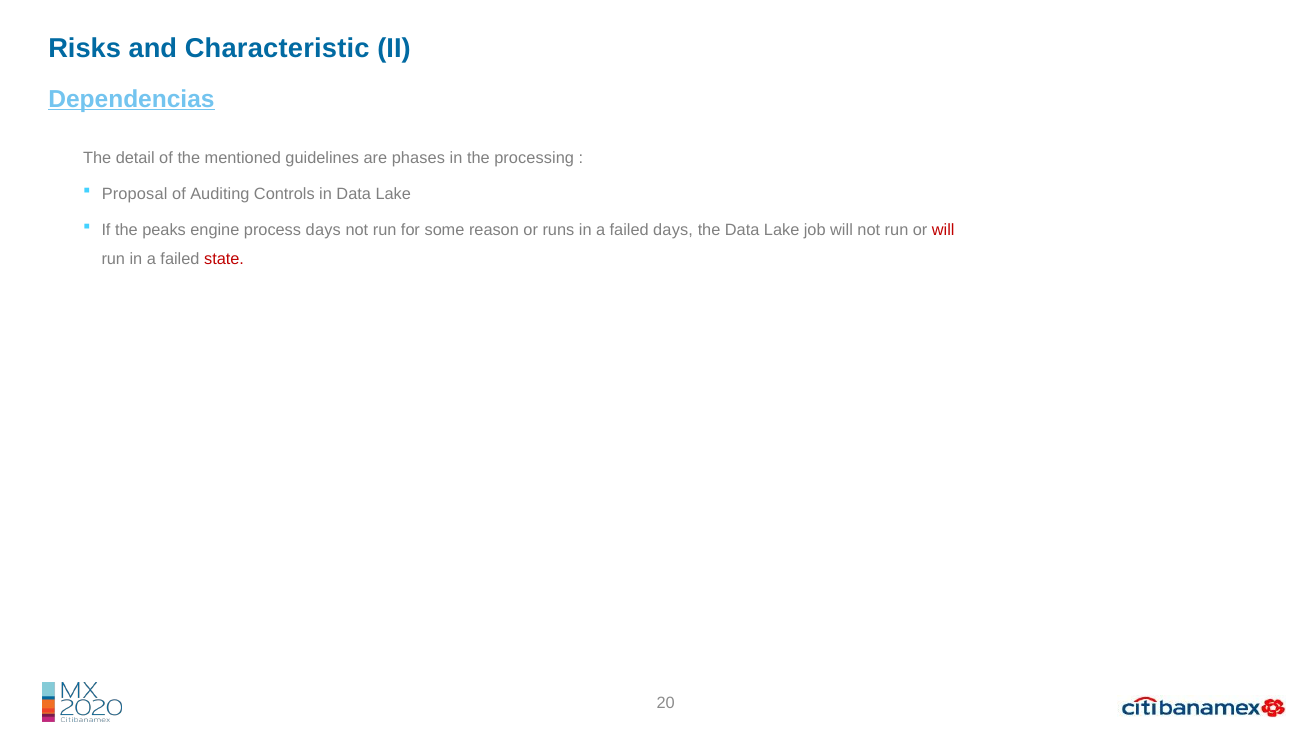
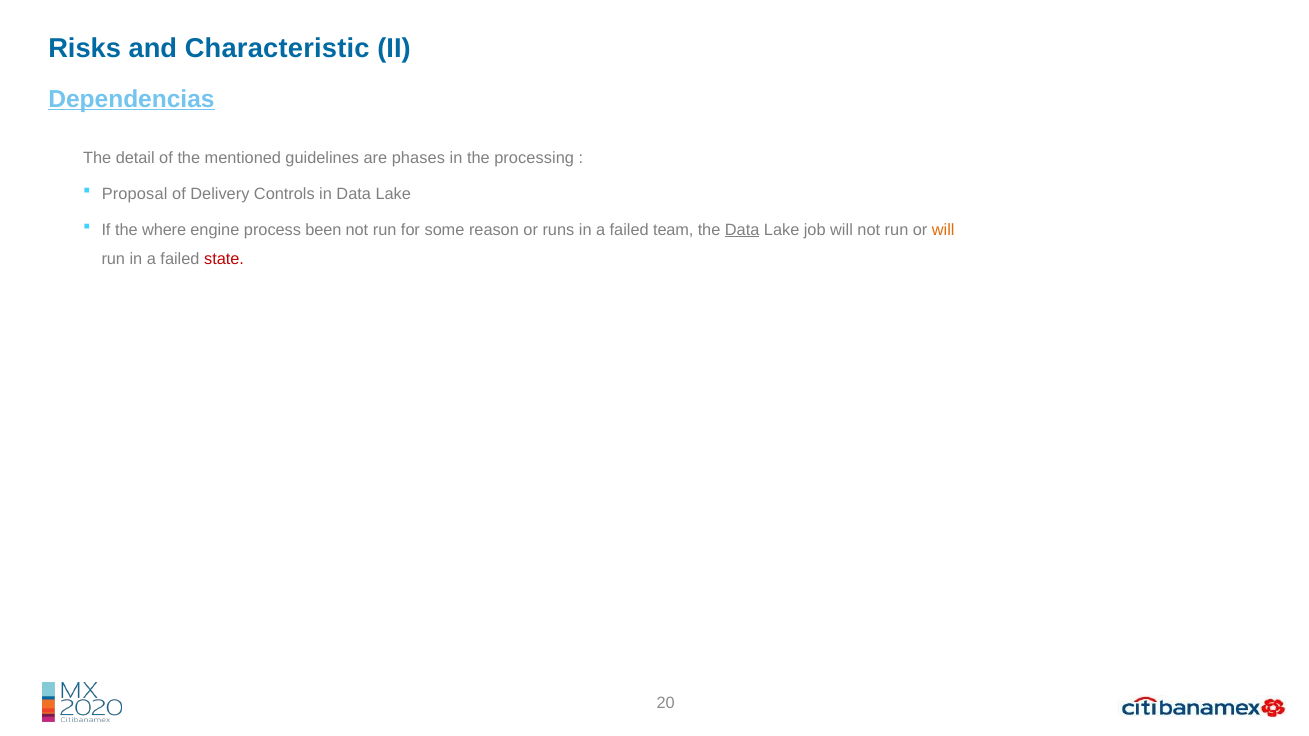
Auditing: Auditing -> Delivery
peaks: peaks -> where
process days: days -> been
failed days: days -> team
Data at (742, 230) underline: none -> present
will at (943, 230) colour: red -> orange
